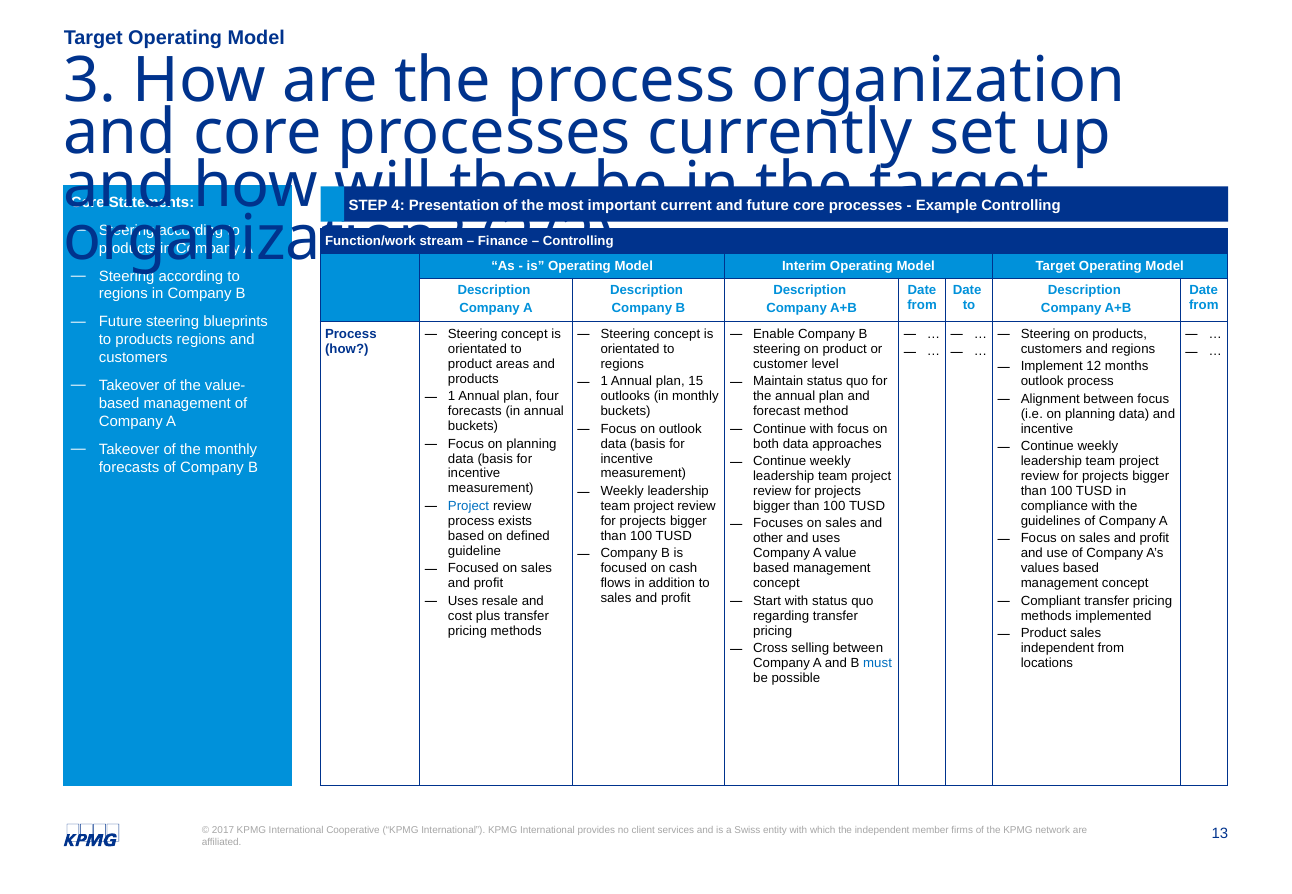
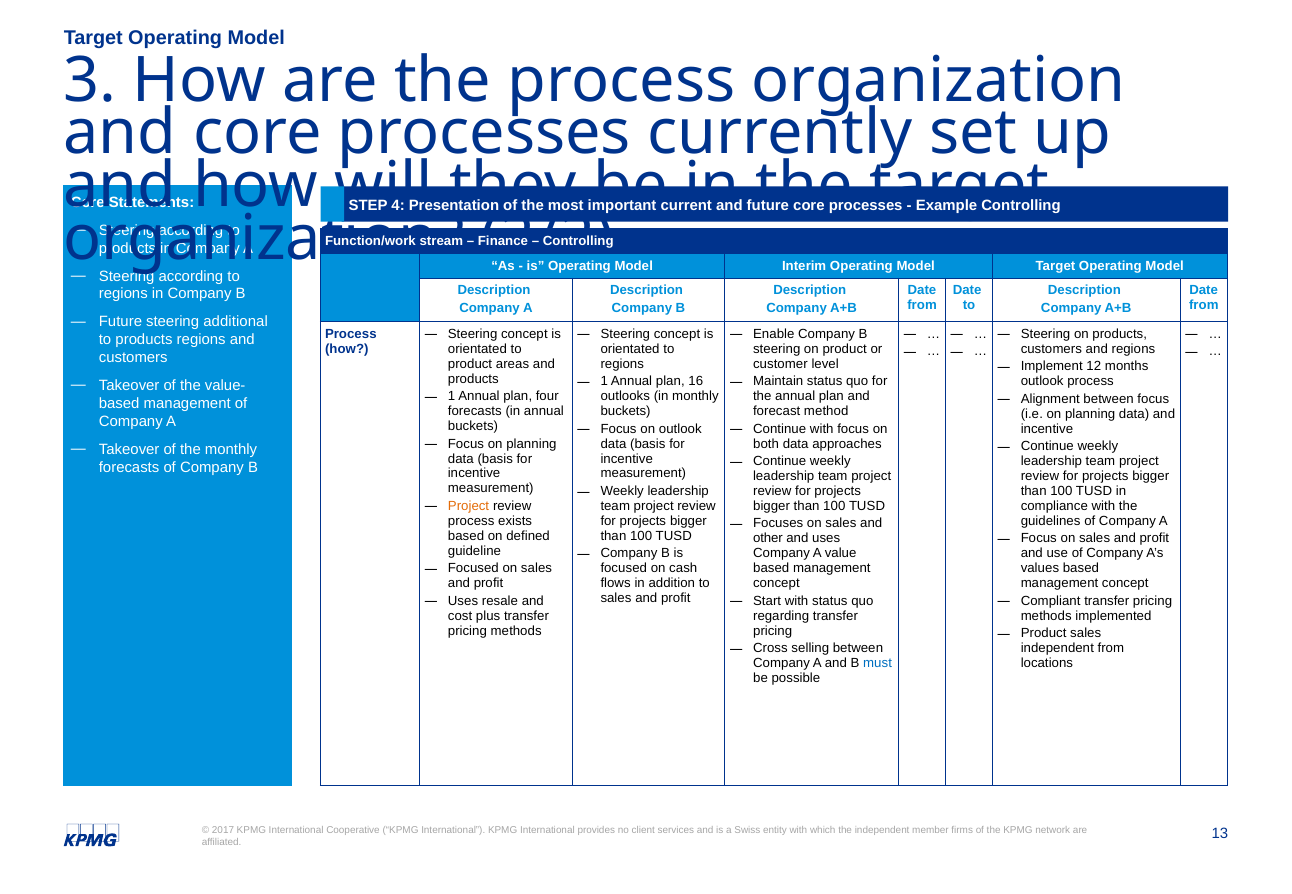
blueprints: blueprints -> additional
15: 15 -> 16
Project at (469, 506) colour: blue -> orange
